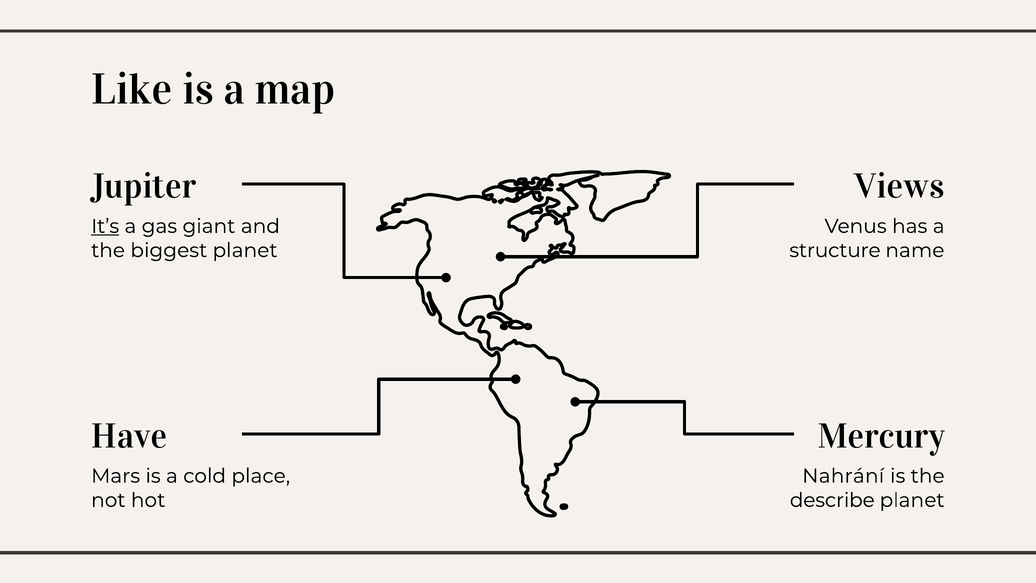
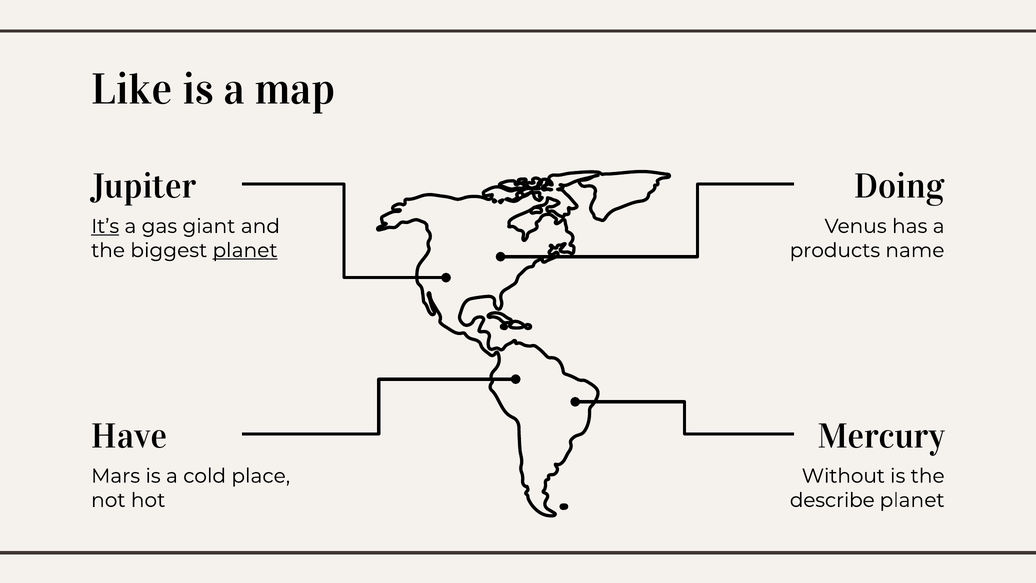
Views: Views -> Doing
planet at (245, 250) underline: none -> present
structure: structure -> products
Nahrání: Nahrání -> Without
